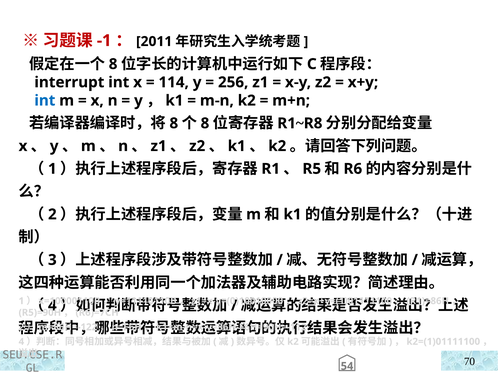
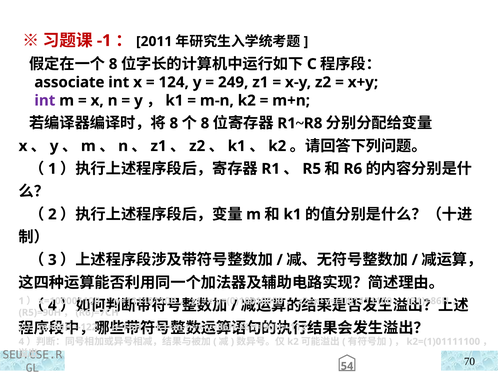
interrupt: interrupt -> associate
114: 114 -> 124
256: 256 -> 249
int at (45, 101) colour: blue -> purple
